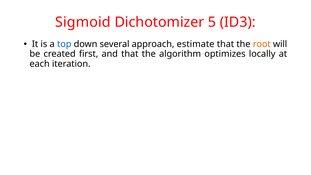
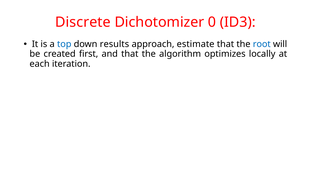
Sigmoid: Sigmoid -> Discrete
5: 5 -> 0
several: several -> results
root colour: orange -> blue
